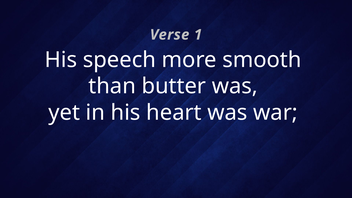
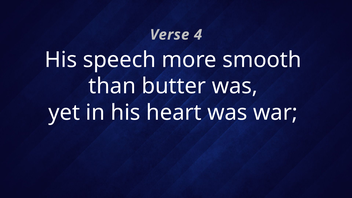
1: 1 -> 4
